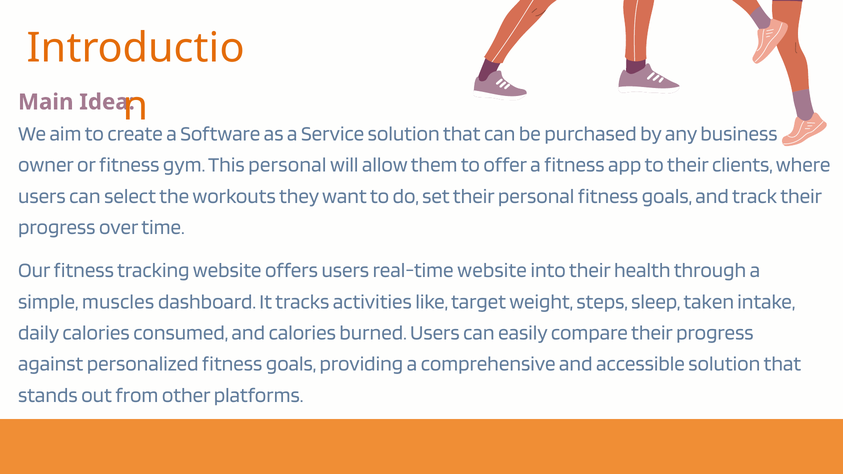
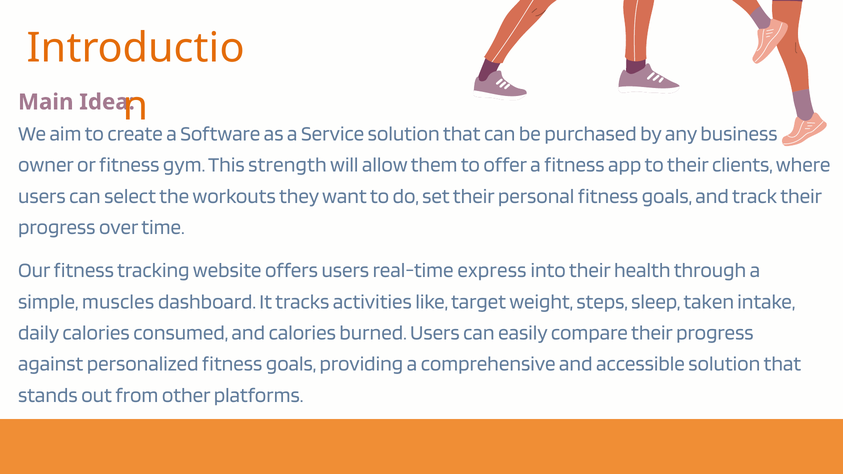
This personal: personal -> strength
real-time website: website -> express
